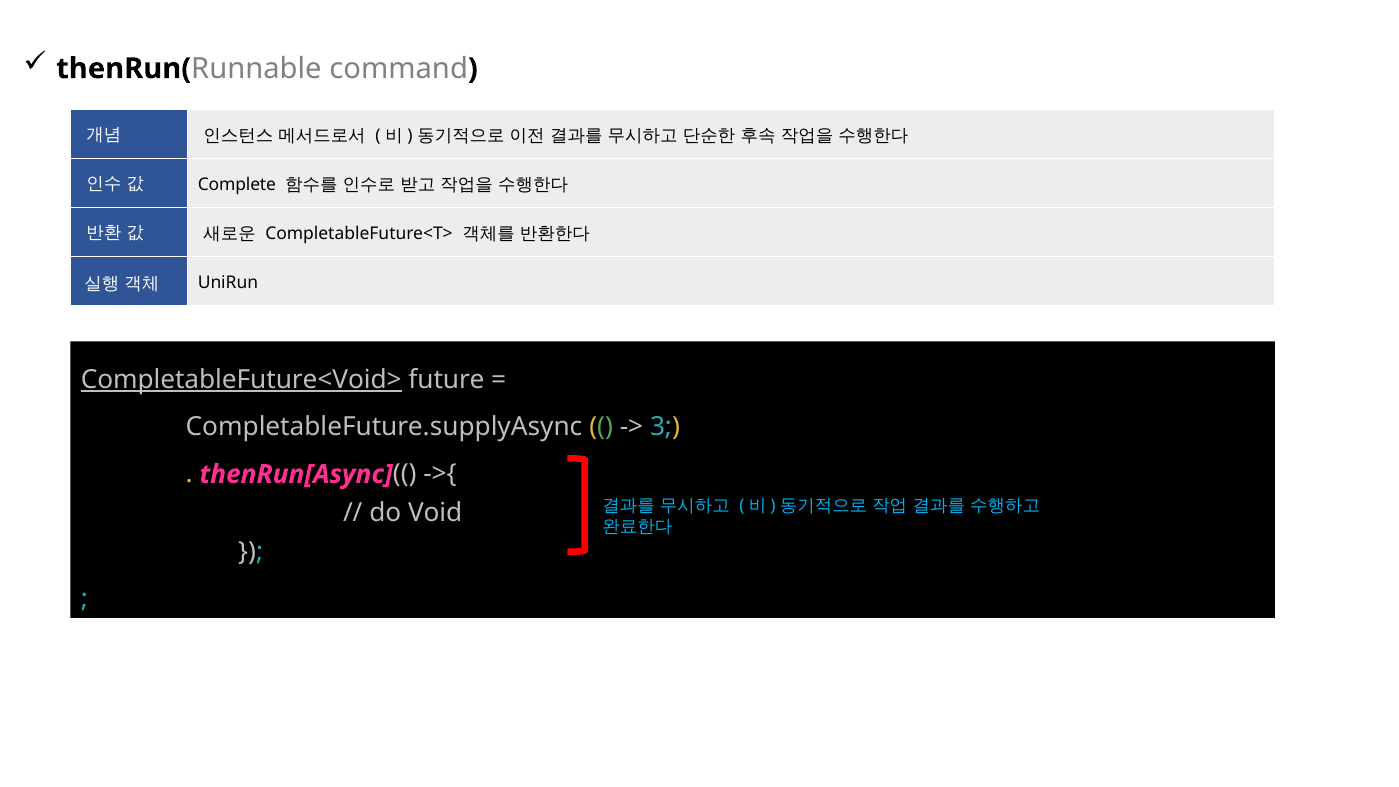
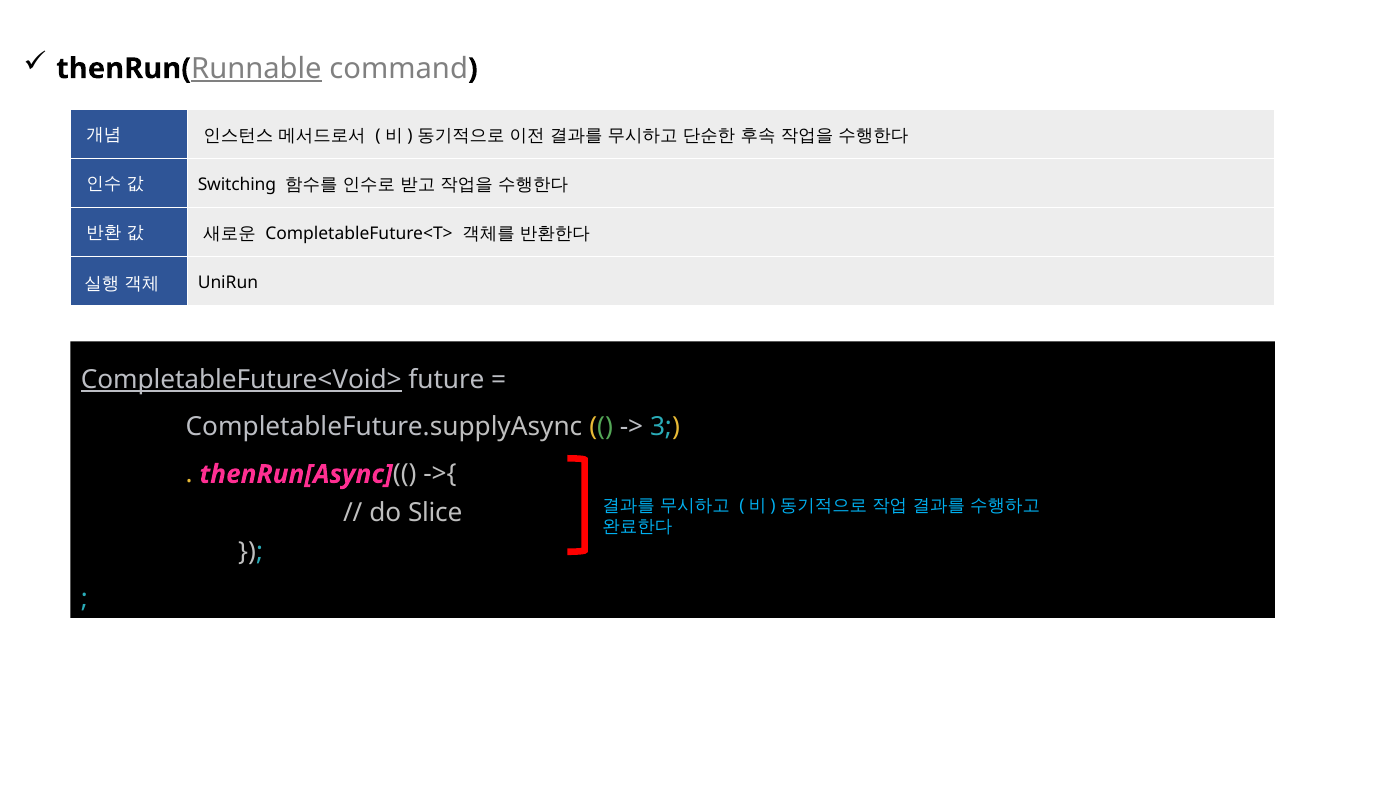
Runnable underline: none -> present
Complete: Complete -> Switching
Void: Void -> Slice
